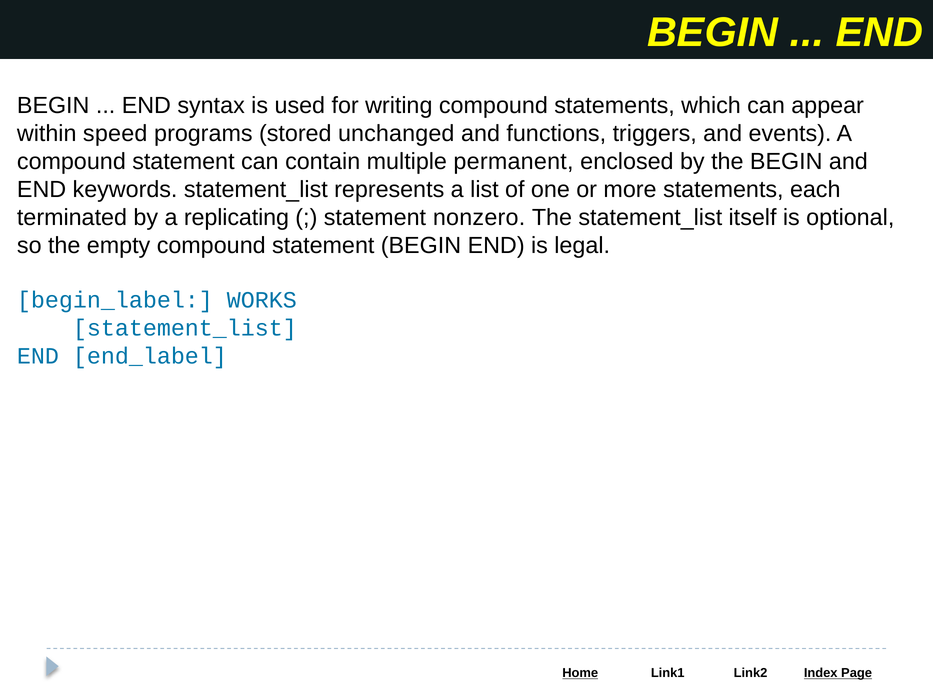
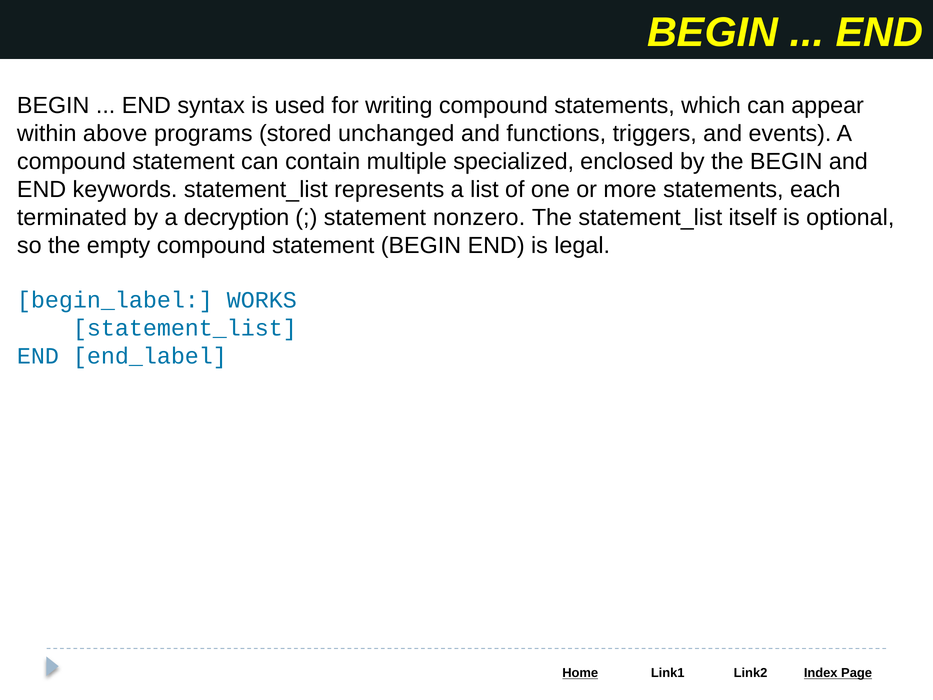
speed: speed -> above
permanent: permanent -> specialized
replicating: replicating -> decryption
